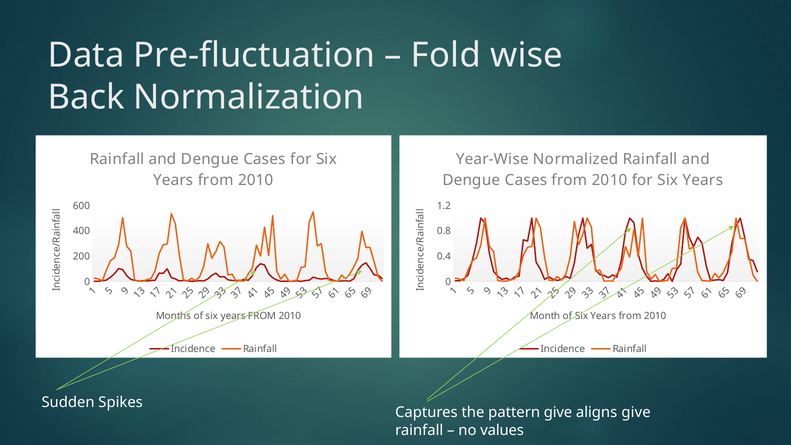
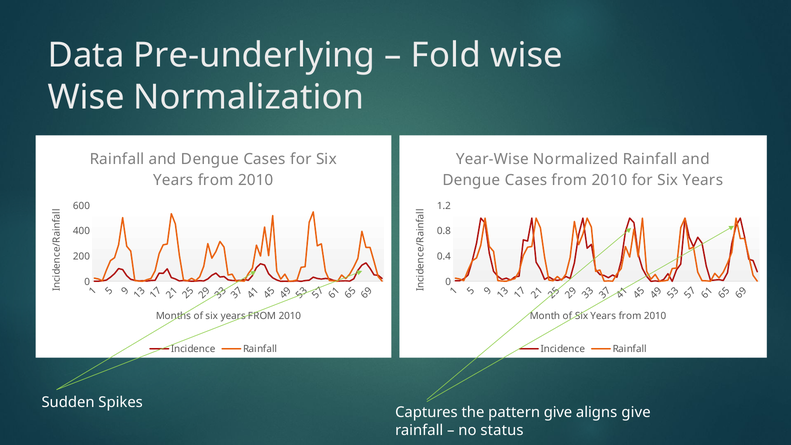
Pre-fluctuation: Pre-fluctuation -> Pre-underlying
Back at (86, 97): Back -> Wise
values: values -> status
